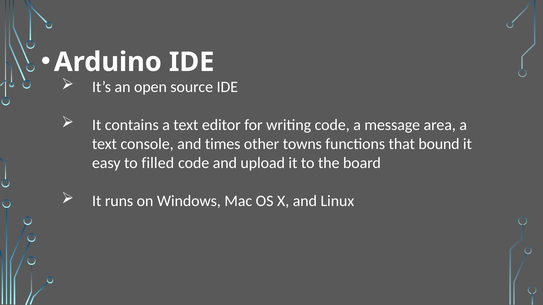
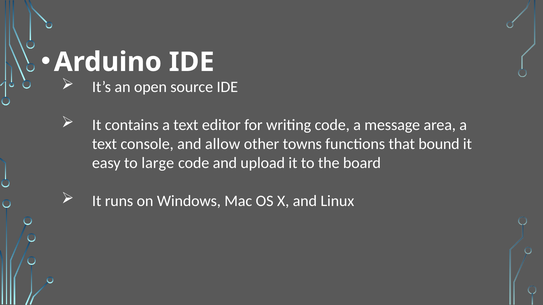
times: times -> allow
filled: filled -> large
